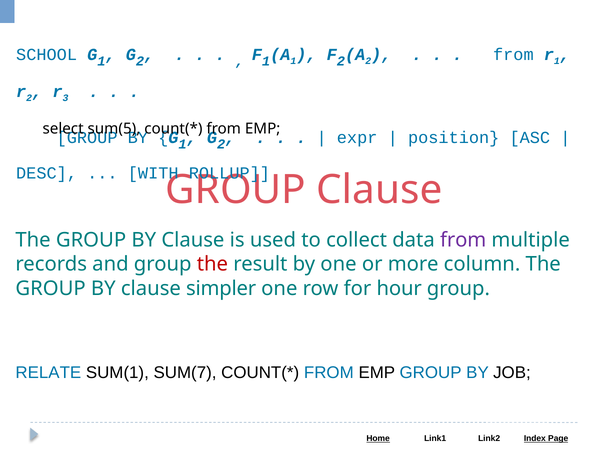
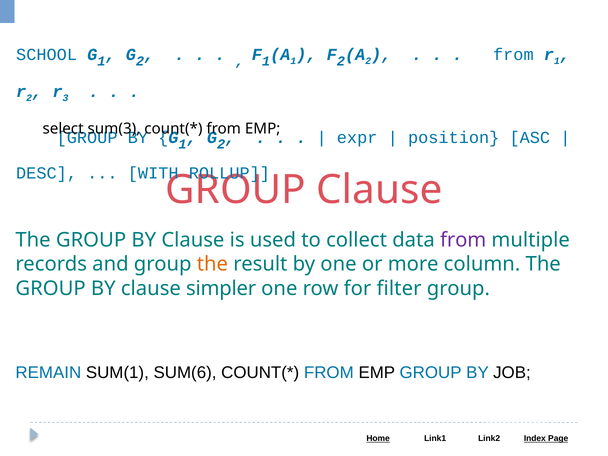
sum(5: sum(5 -> sum(3
the at (212, 264) colour: red -> orange
hour: hour -> filter
RELATE: RELATE -> REMAIN
SUM(7: SUM(7 -> SUM(6
